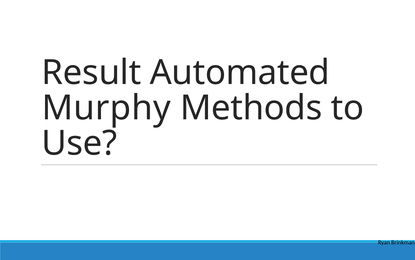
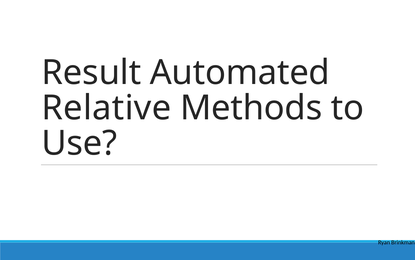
Murphy: Murphy -> Relative
